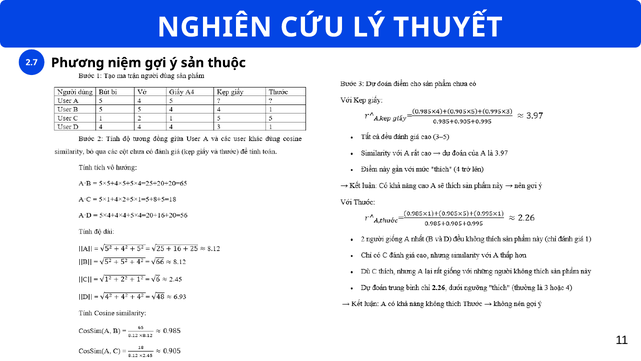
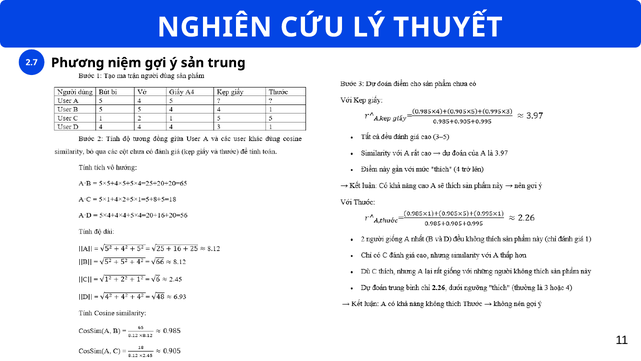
thuộc: thuộc -> trung
